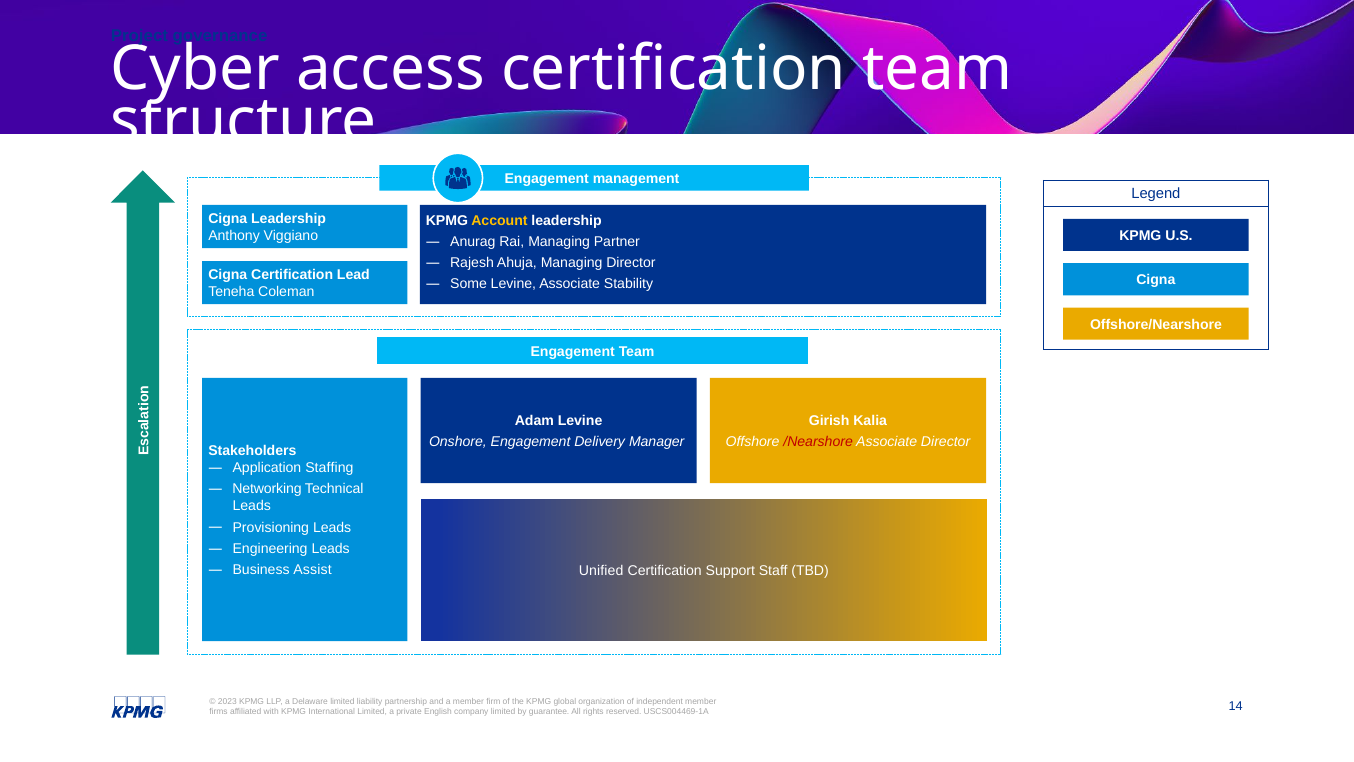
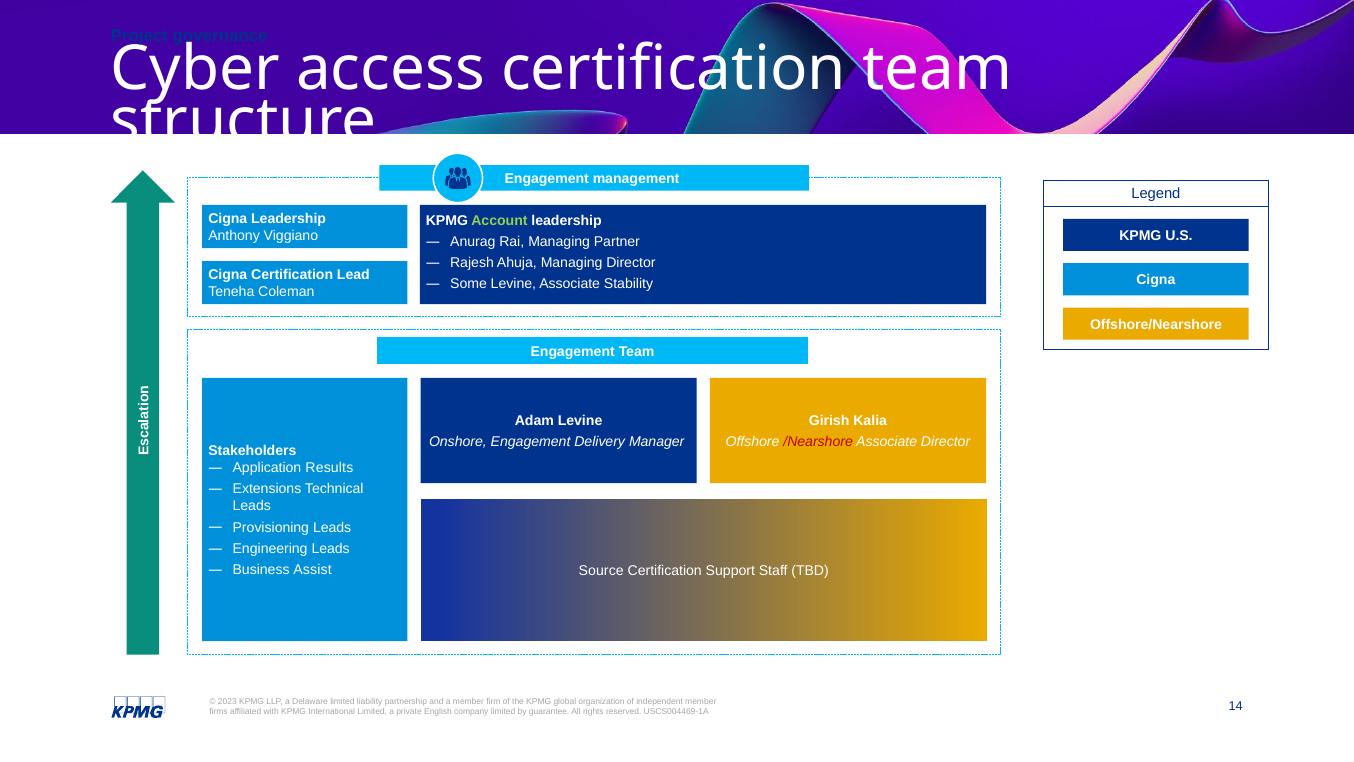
Account colour: yellow -> light green
Staffing: Staffing -> Results
Networking: Networking -> Extensions
Unified: Unified -> Source
